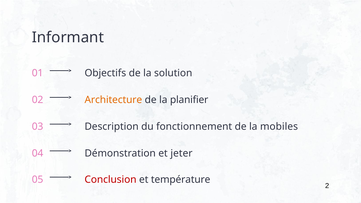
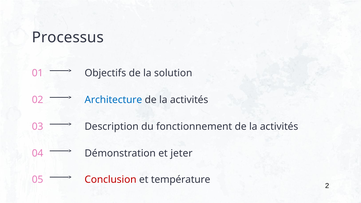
Informant: Informant -> Processus
Architecture colour: orange -> blue
planifier at (189, 100): planifier -> activités
fonctionnement de la mobiles: mobiles -> activités
